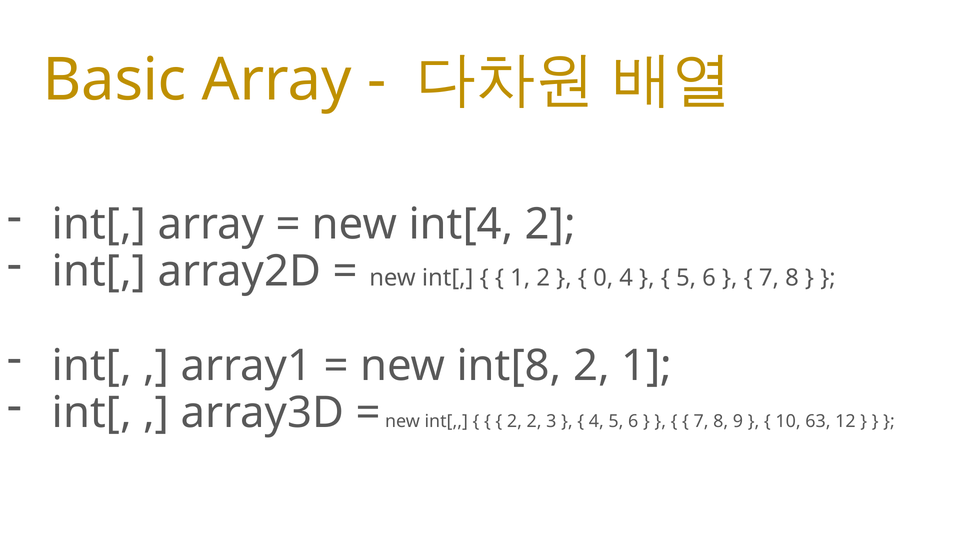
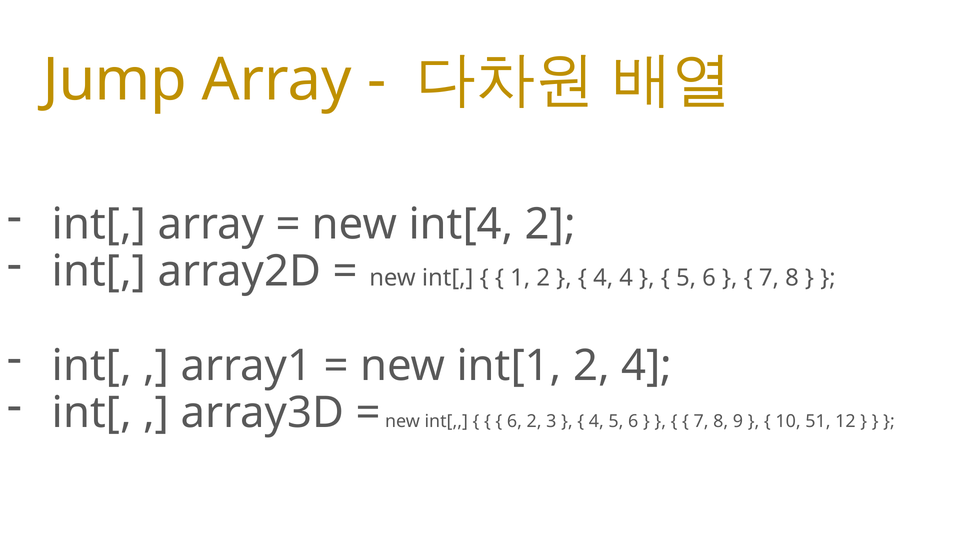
Basic: Basic -> Jump
0 at (603, 278): 0 -> 4
int[8: int[8 -> int[1
2 1: 1 -> 4
2 at (514, 422): 2 -> 6
63: 63 -> 51
